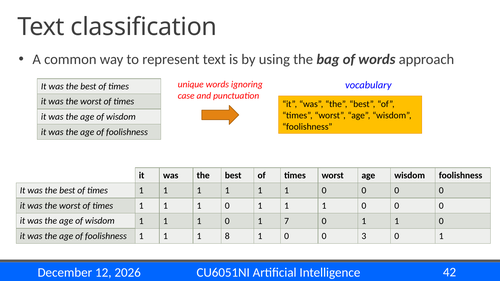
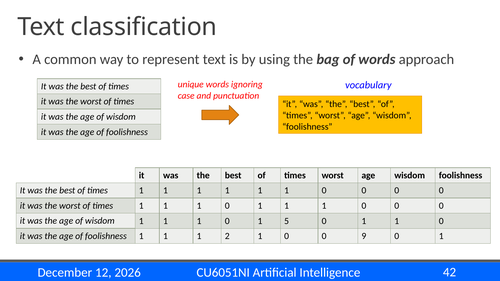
7: 7 -> 5
8: 8 -> 2
3: 3 -> 9
